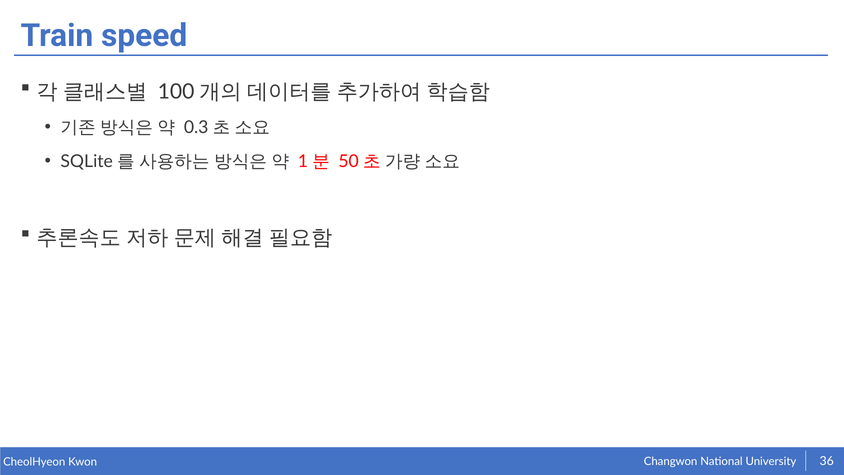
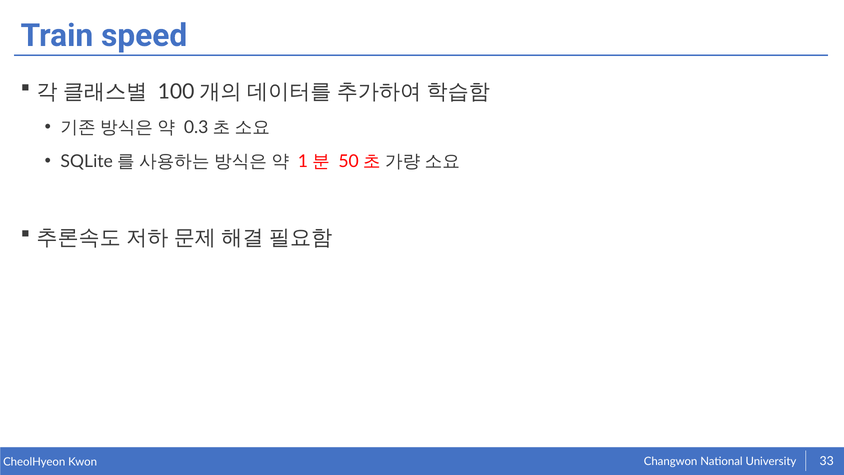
36: 36 -> 33
